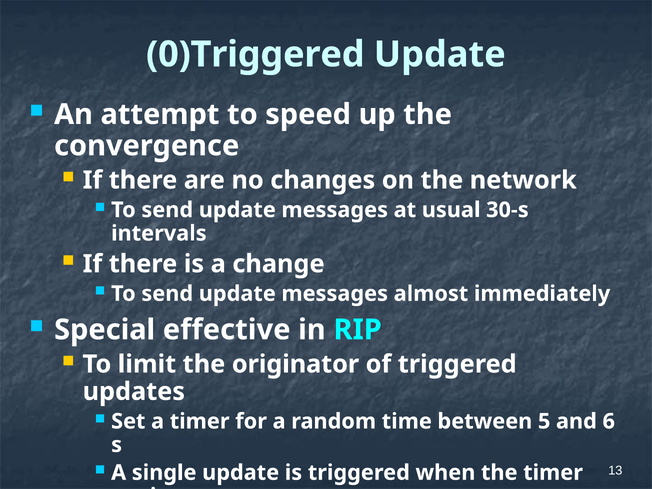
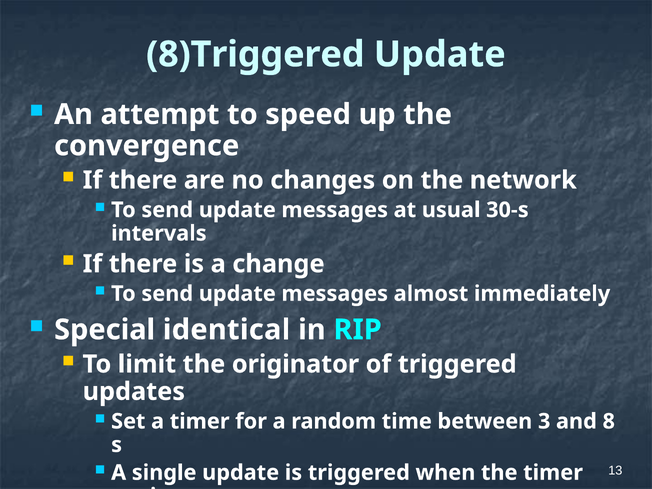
0)Triggered: 0)Triggered -> 8)Triggered
effective: effective -> identical
5: 5 -> 3
6: 6 -> 8
